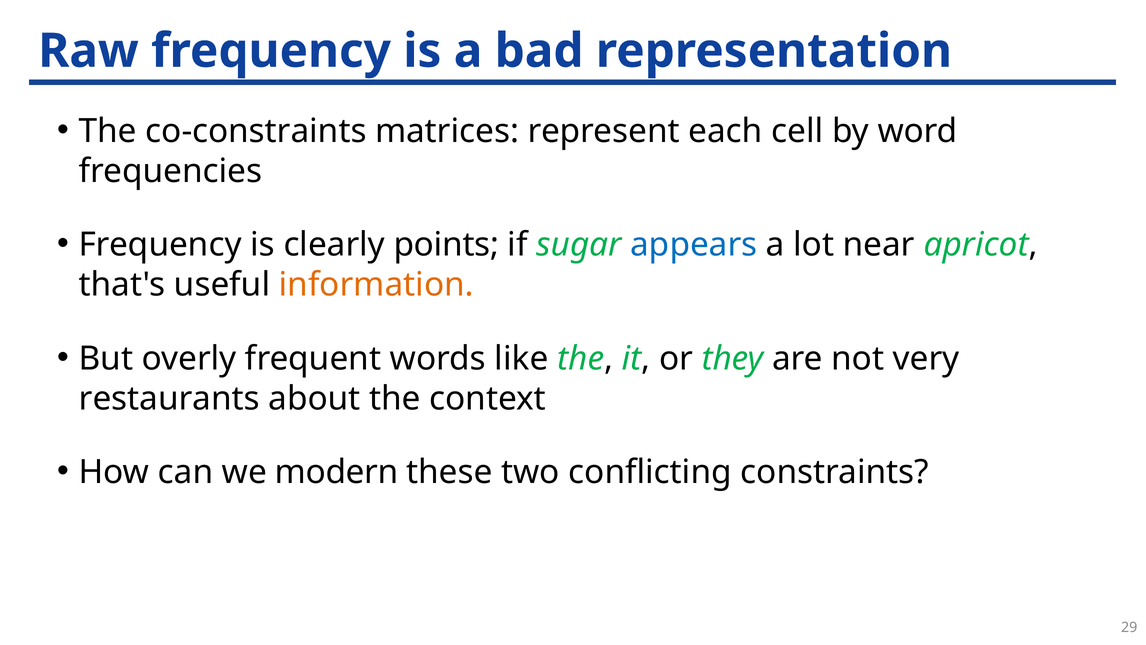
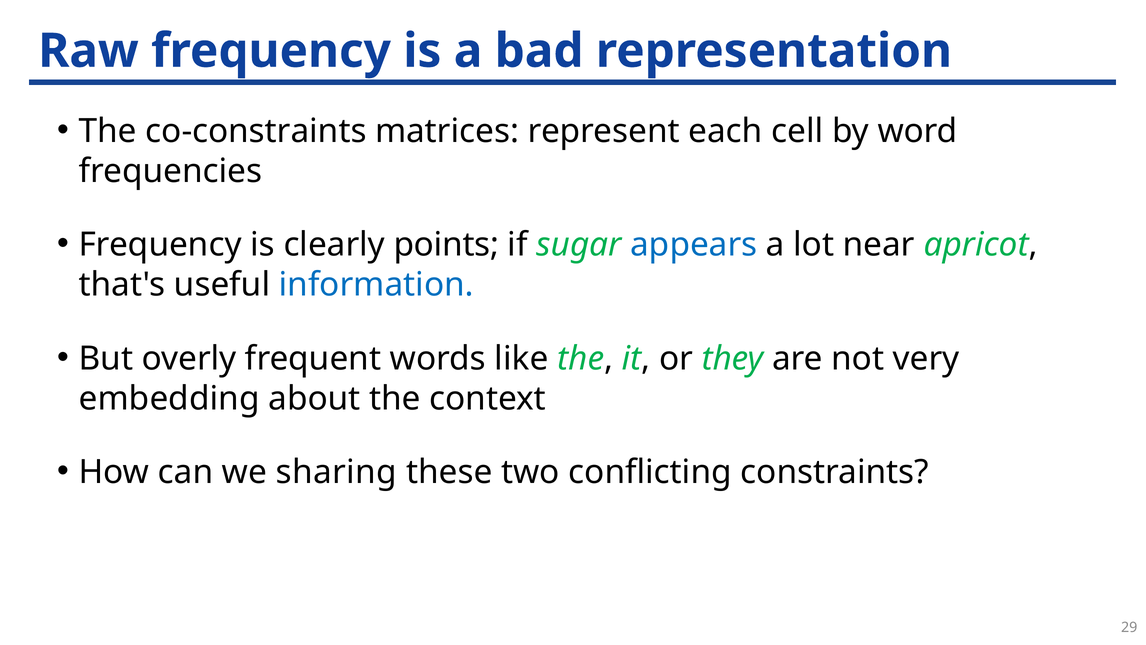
information colour: orange -> blue
restaurants: restaurants -> embedding
modern: modern -> sharing
